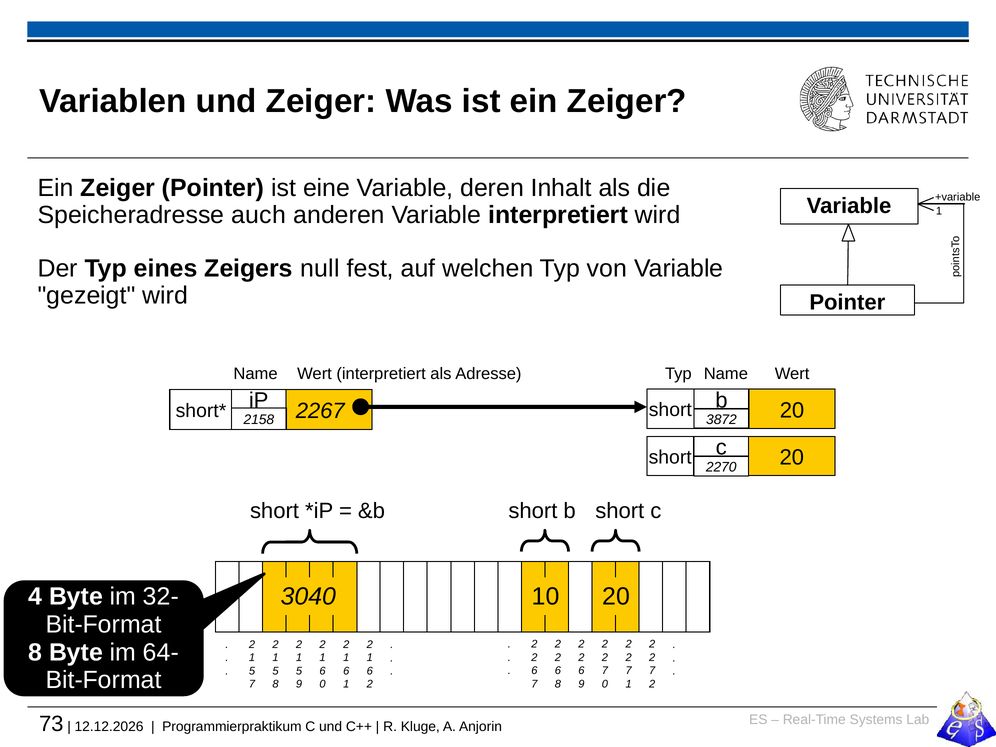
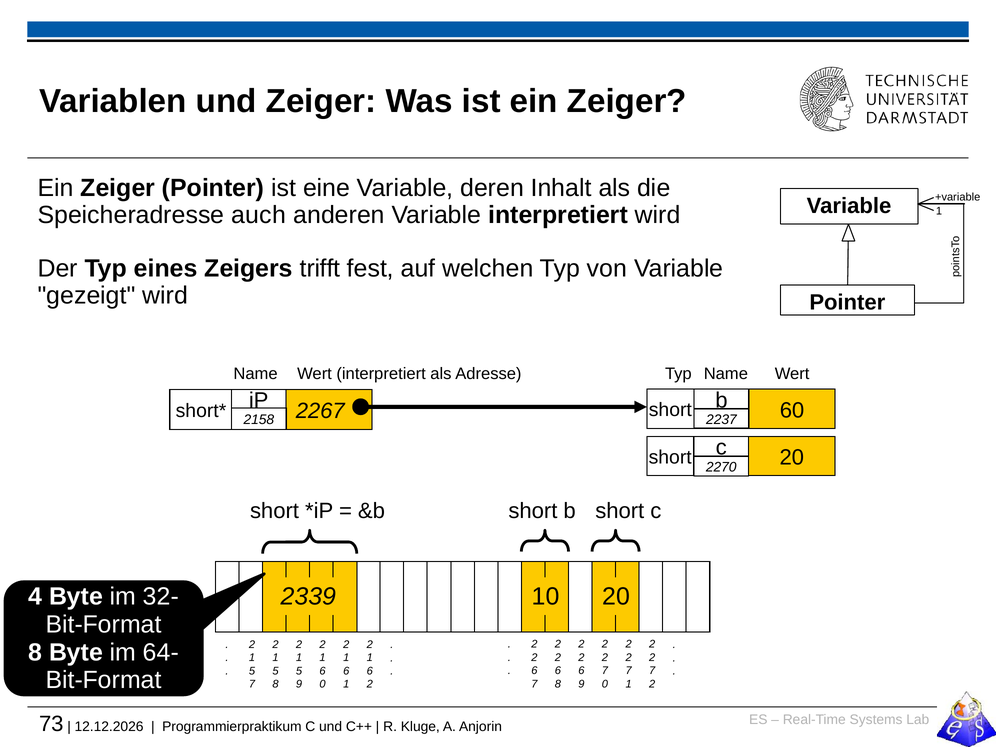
null: null -> trifft
20 at (792, 410): 20 -> 60
3872: 3872 -> 2237
3040: 3040 -> 2339
